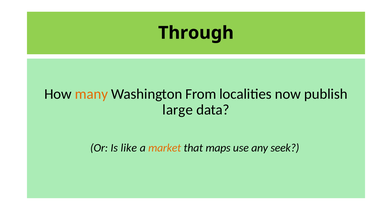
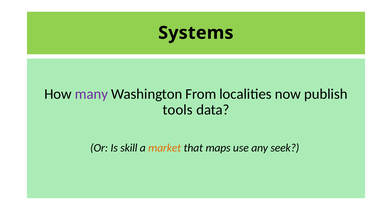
Through: Through -> Systems
many colour: orange -> purple
large: large -> tools
like: like -> skill
